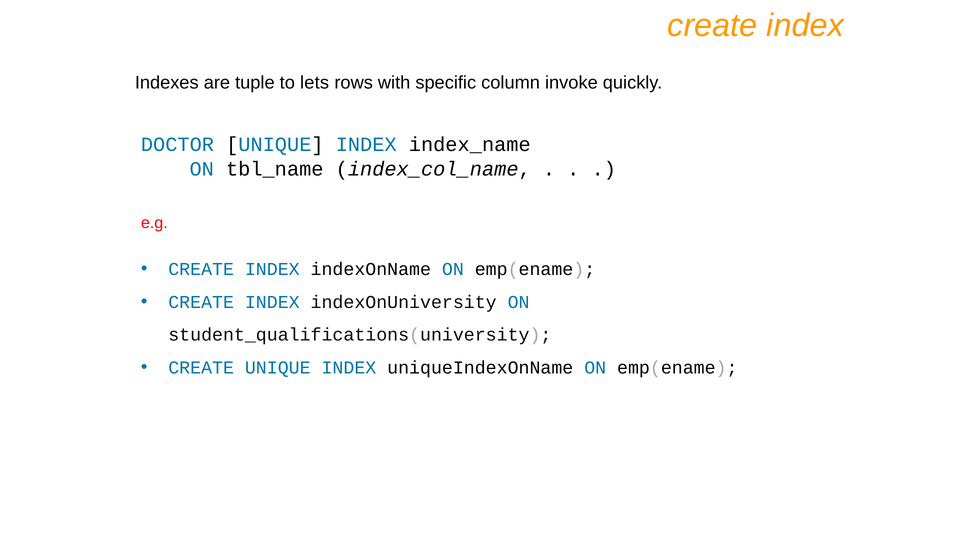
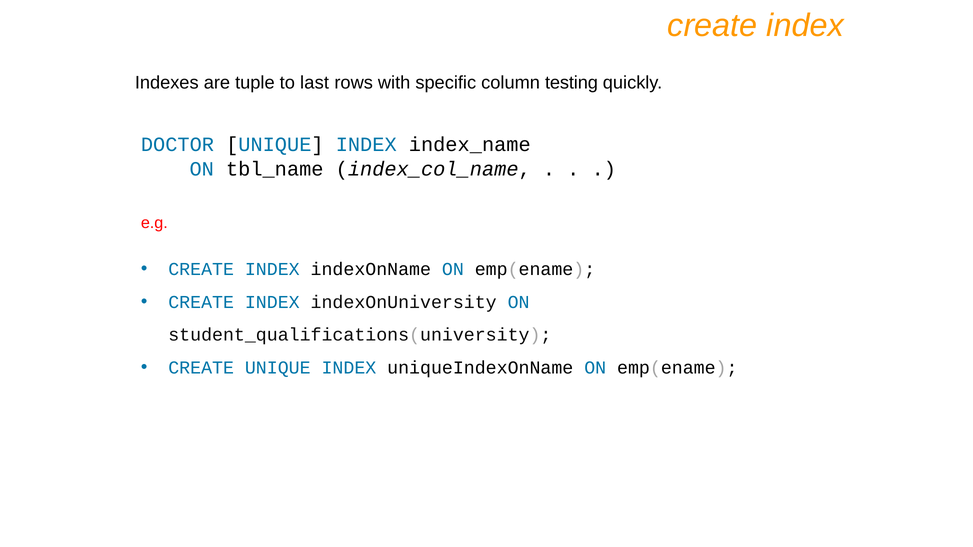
lets: lets -> last
invoke: invoke -> testing
